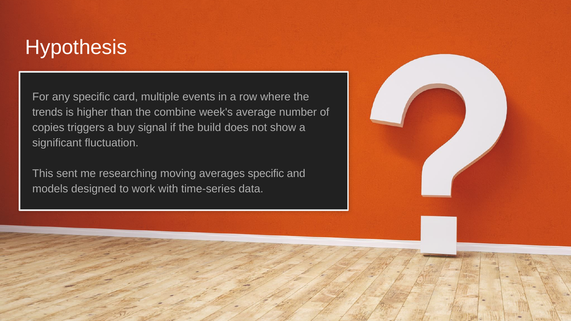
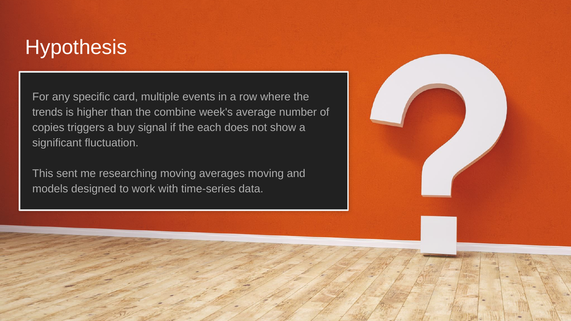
build: build -> each
averages specific: specific -> moving
